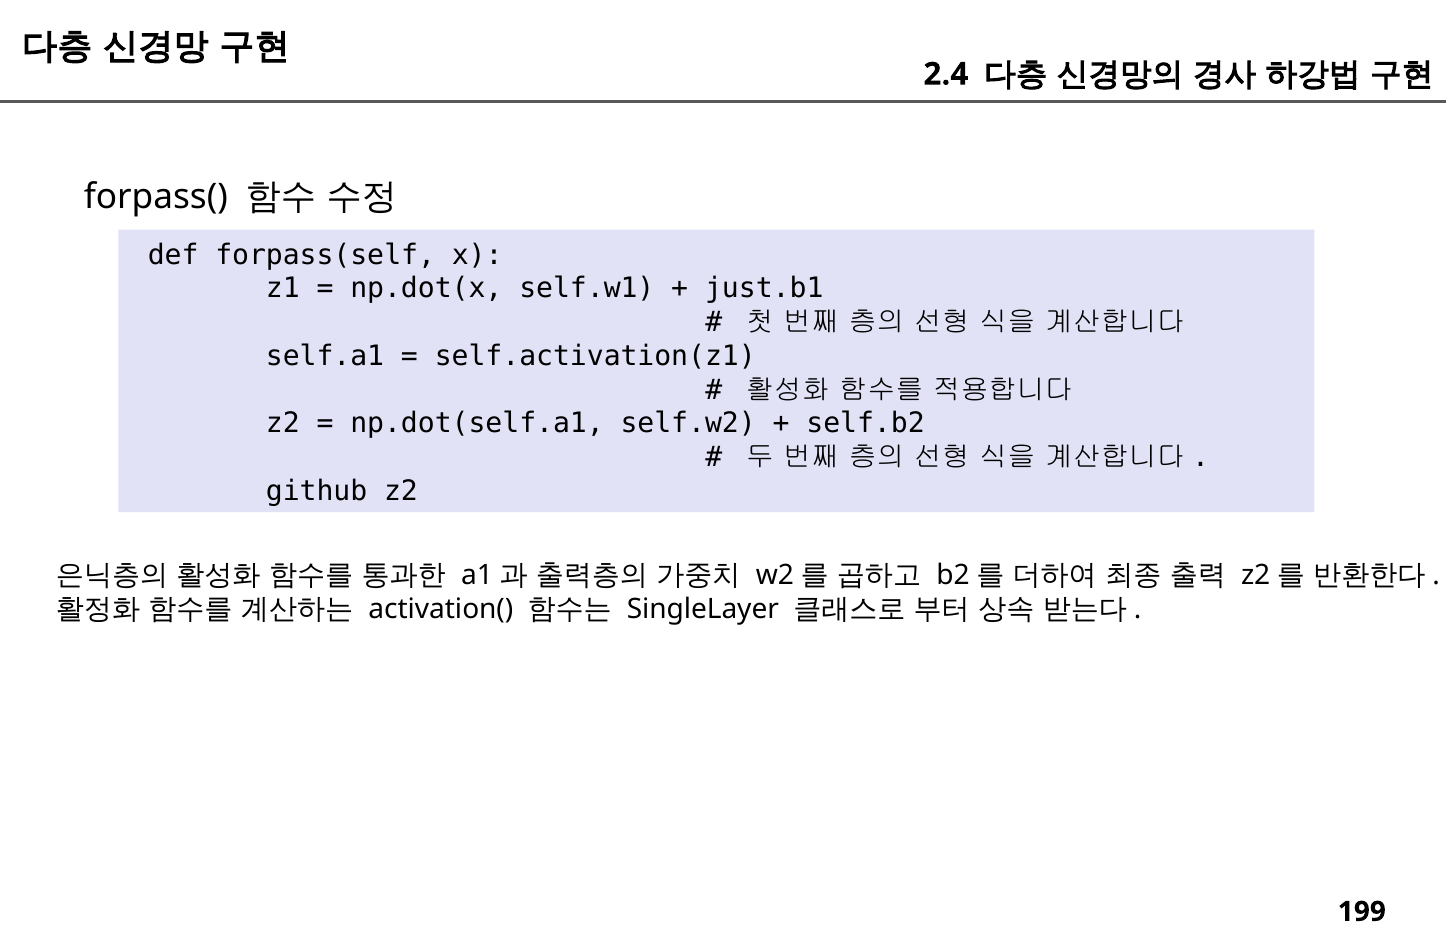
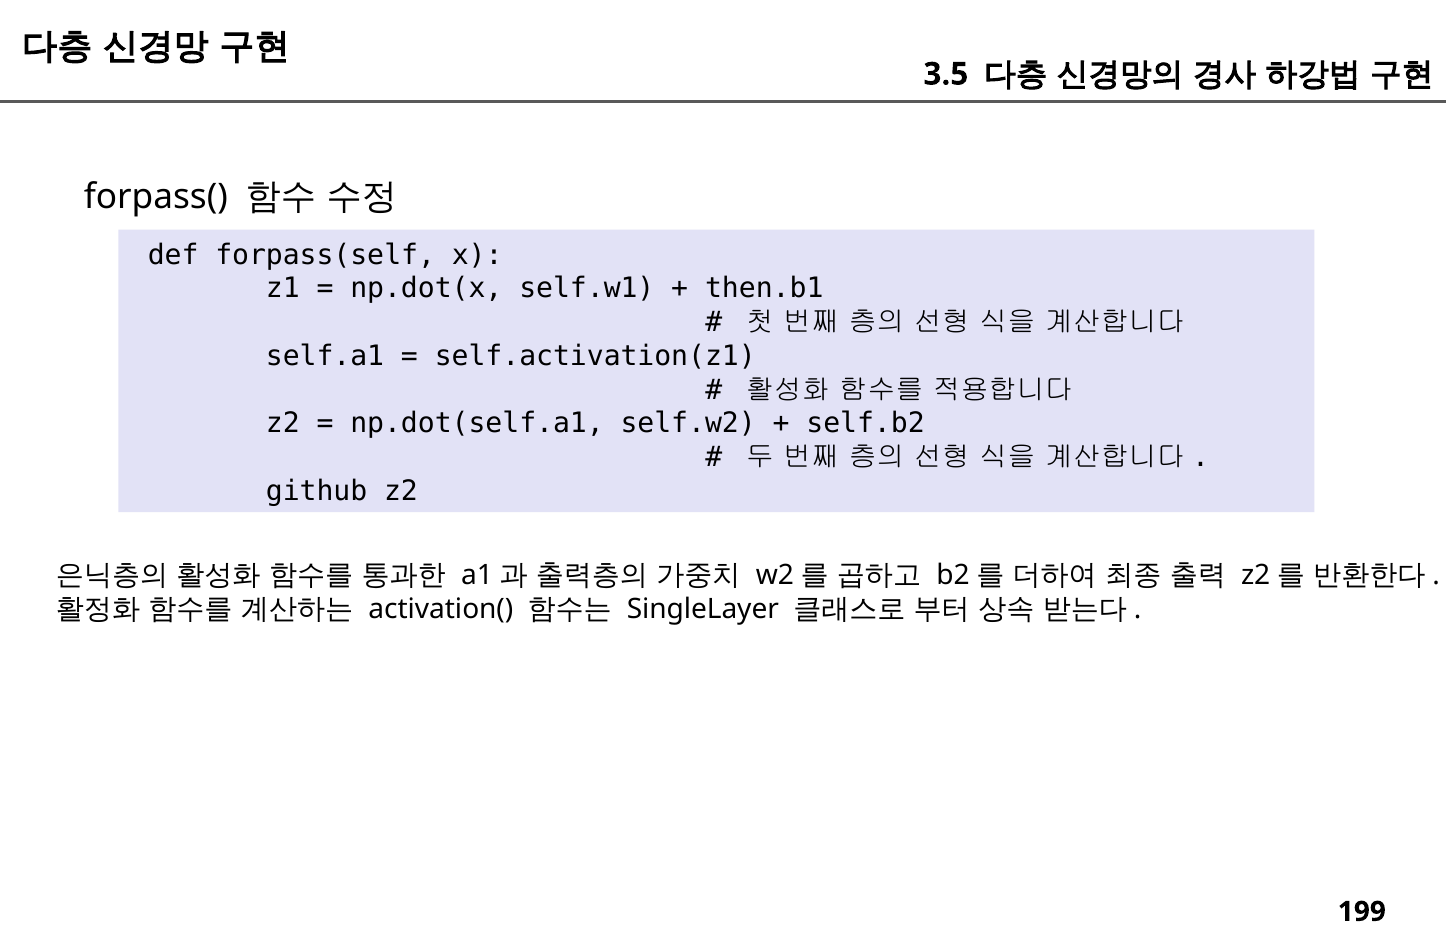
2.4: 2.4 -> 3.5
just.b1: just.b1 -> then.b1
